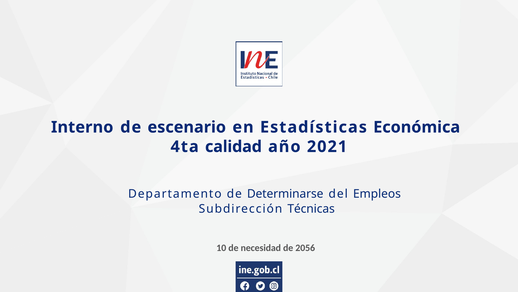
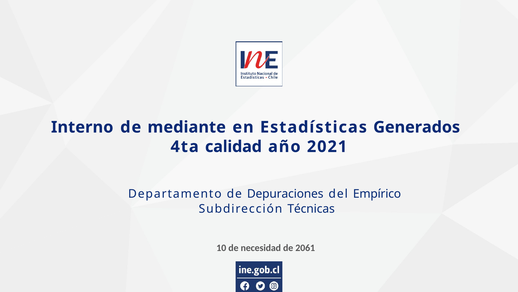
escenario: escenario -> mediante
Económica: Económica -> Generados
Determinarse: Determinarse -> Depuraciones
Empleos: Empleos -> Empírico
2056: 2056 -> 2061
